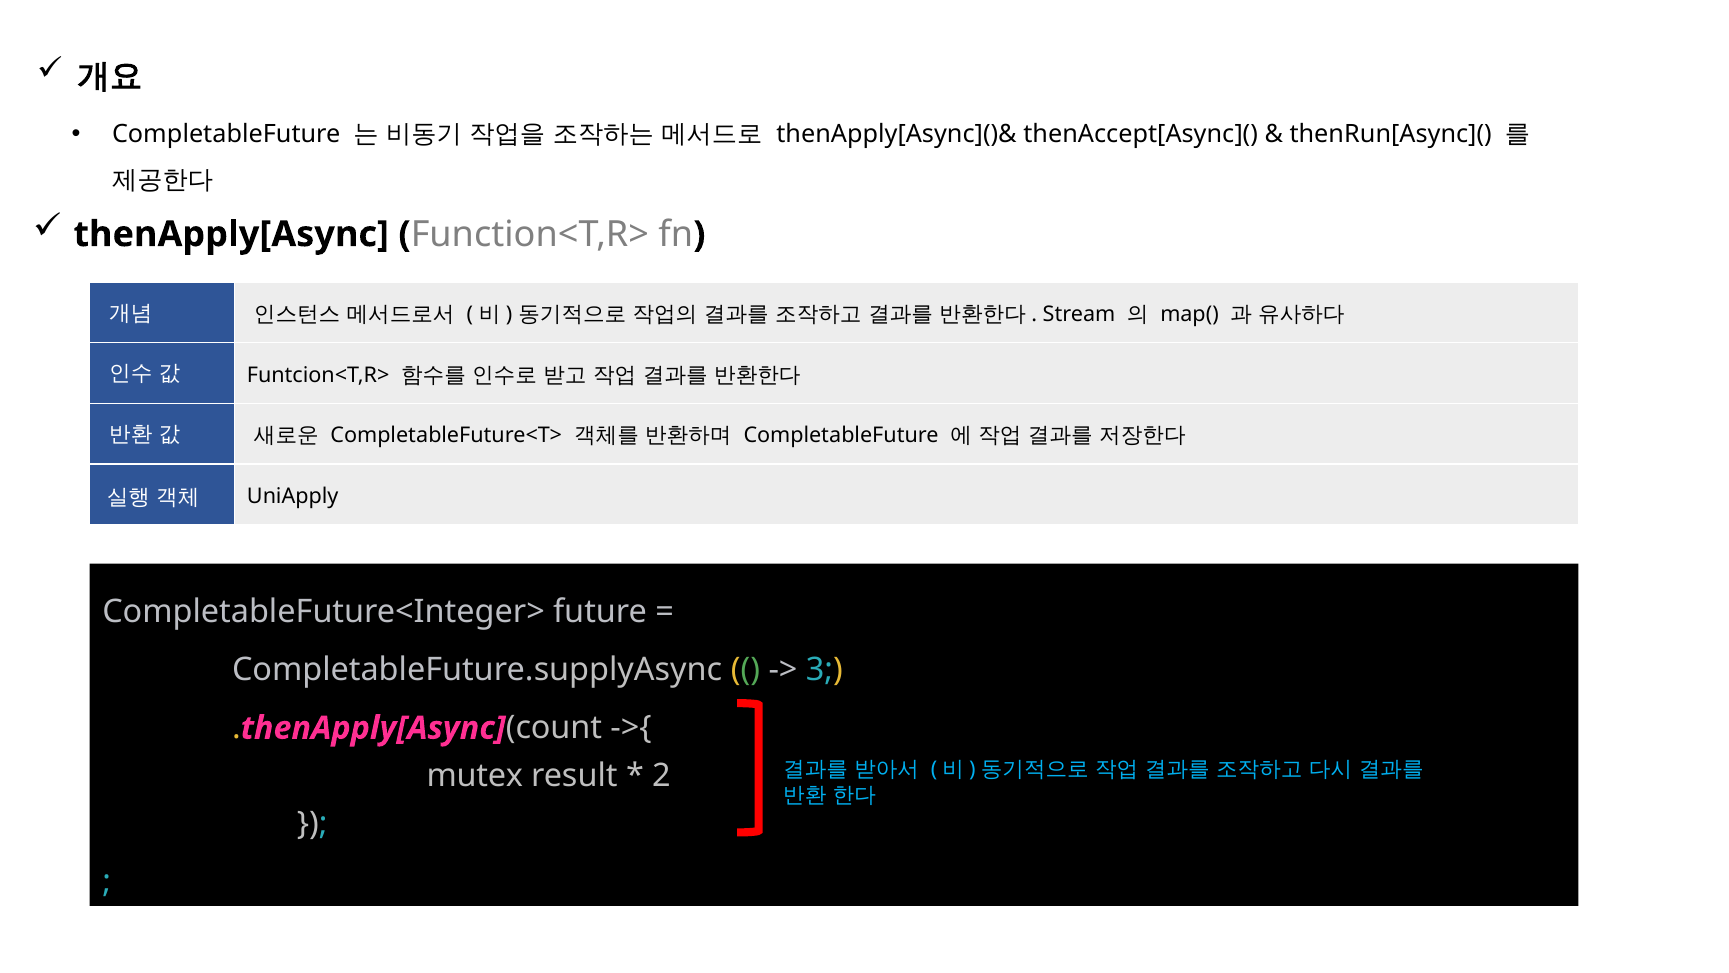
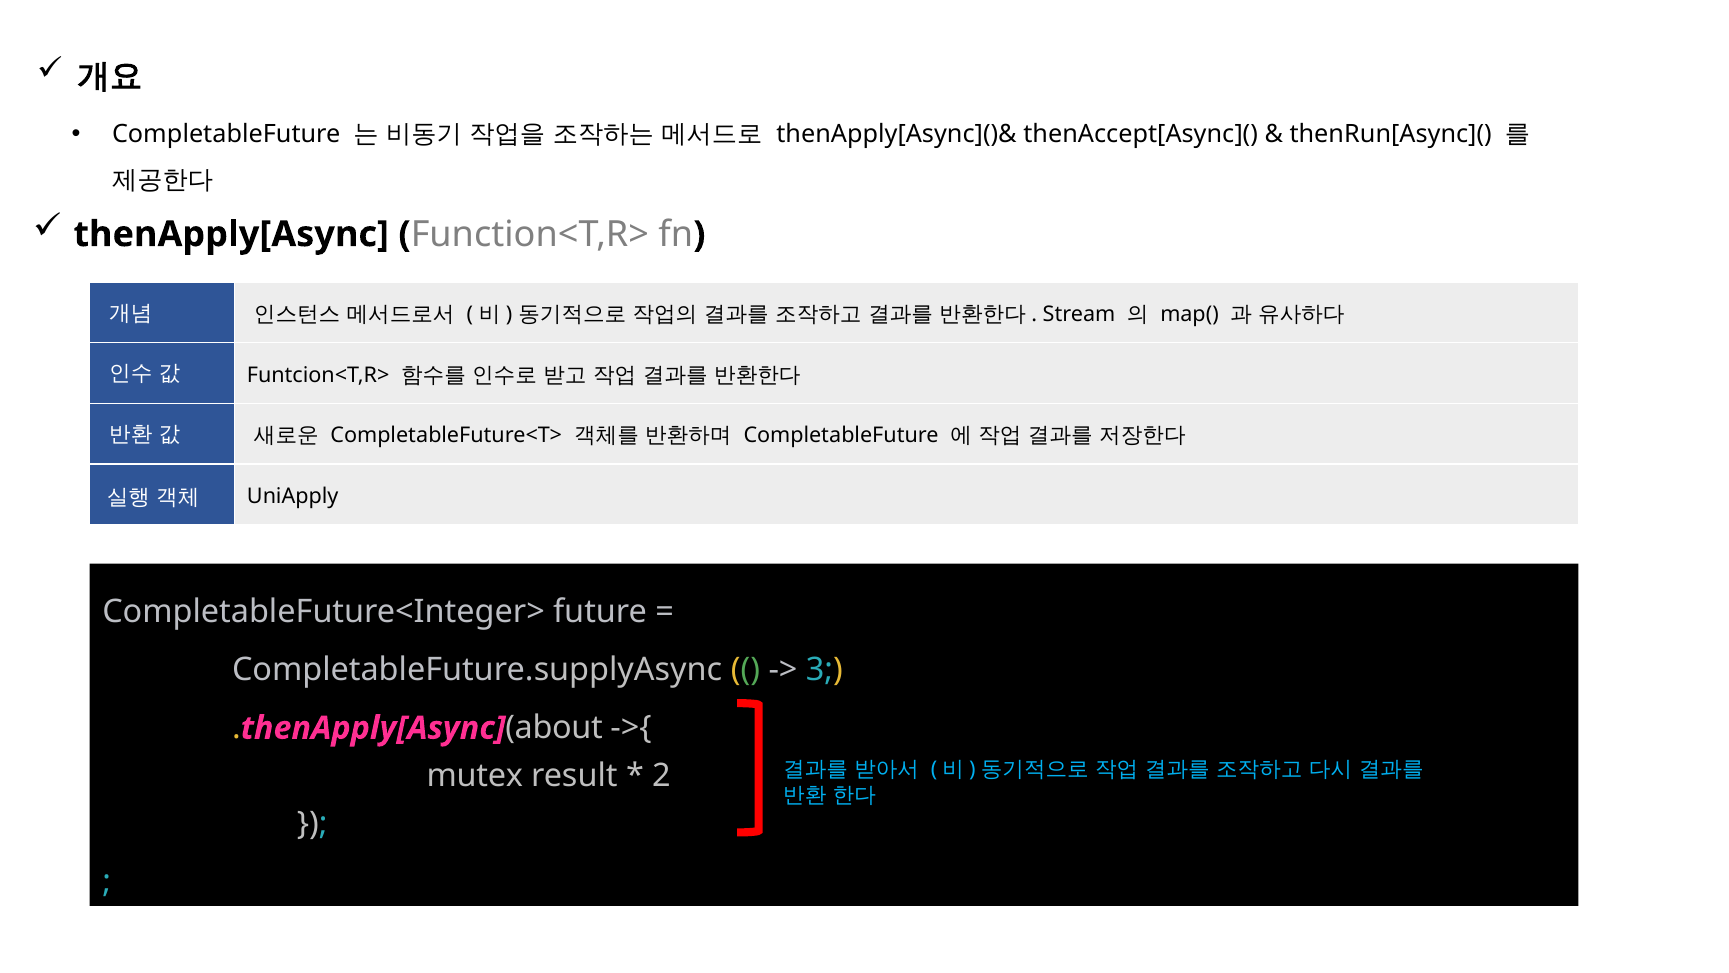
count: count -> about
